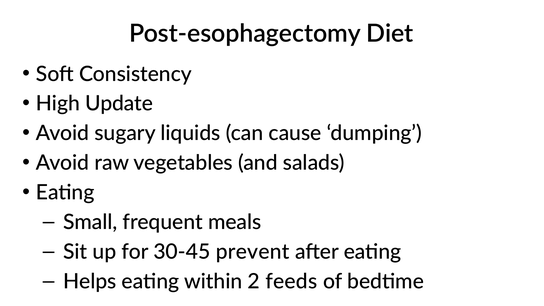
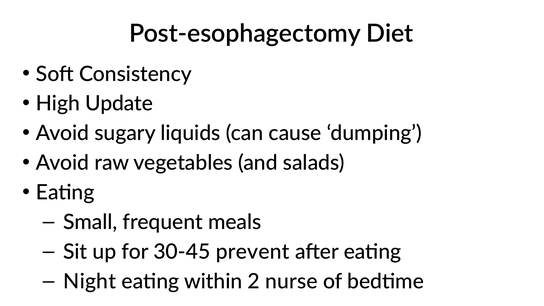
Helps: Helps -> Night
feeds: feeds -> nurse
